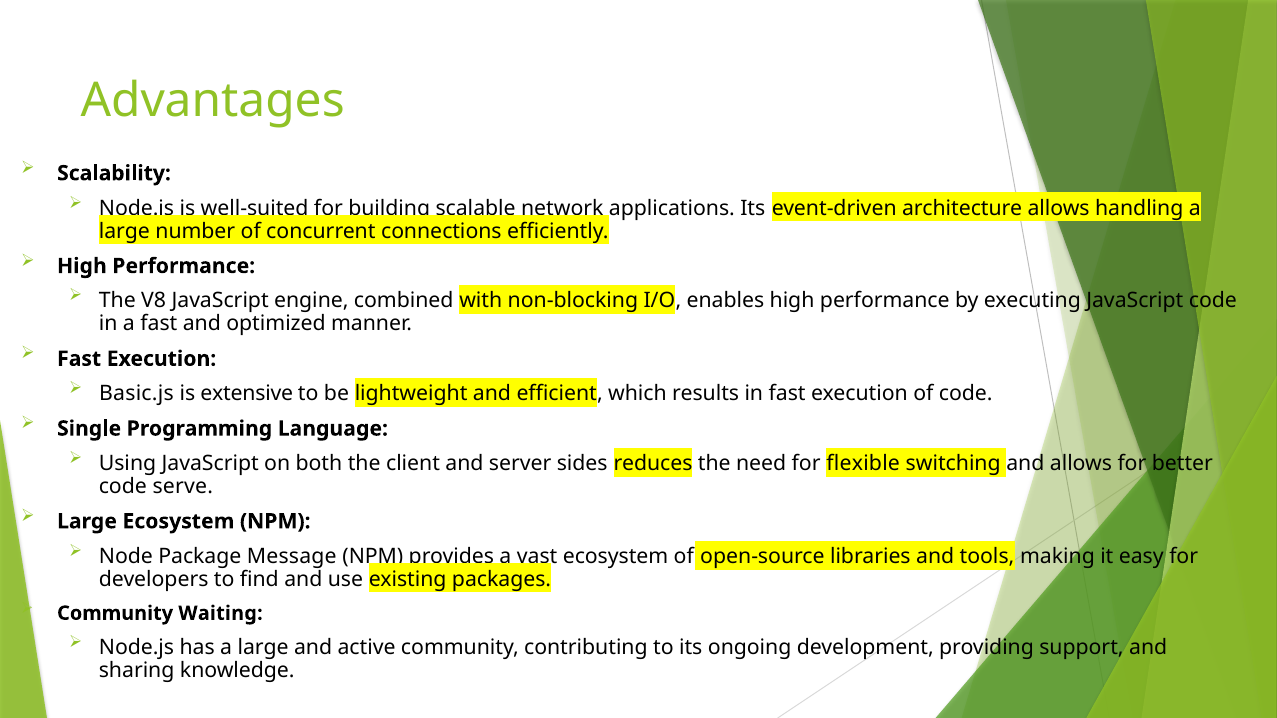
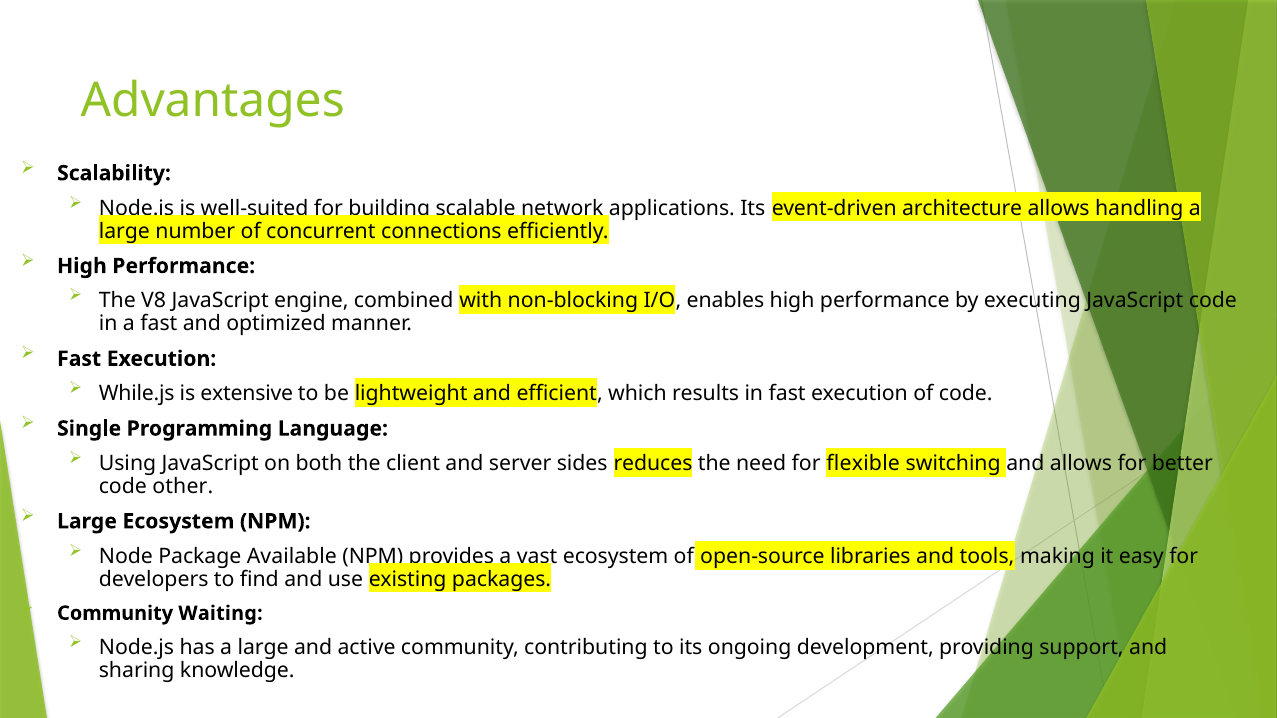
Basic.js: Basic.js -> While.js
serve: serve -> other
Message: Message -> Available
